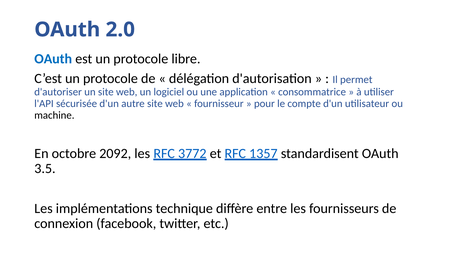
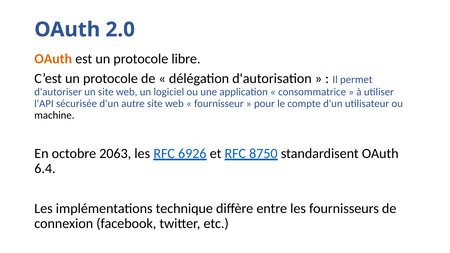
OAuth at (53, 59) colour: blue -> orange
2092: 2092 -> 2063
3772: 3772 -> 6926
1357: 1357 -> 8750
3.5: 3.5 -> 6.4
